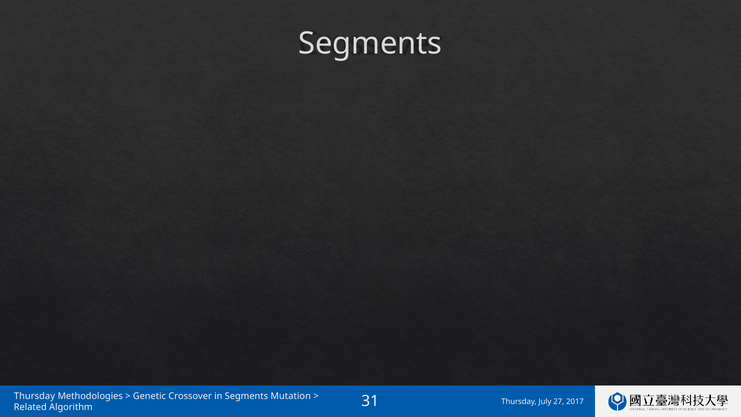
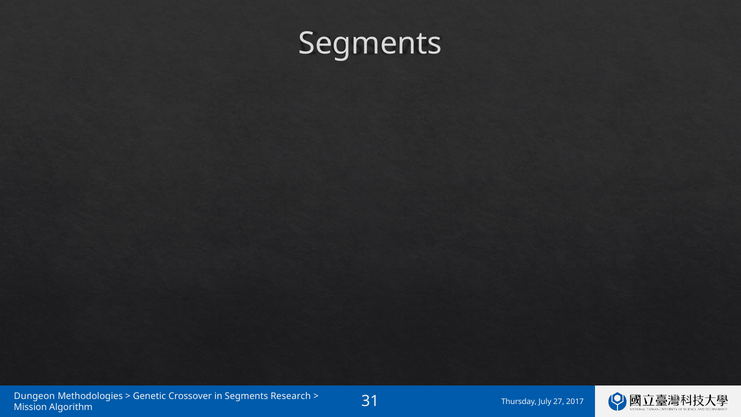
Thursday at (34, 396): Thursday -> Dungeon
Mutation: Mutation -> Research
Related: Related -> Mission
